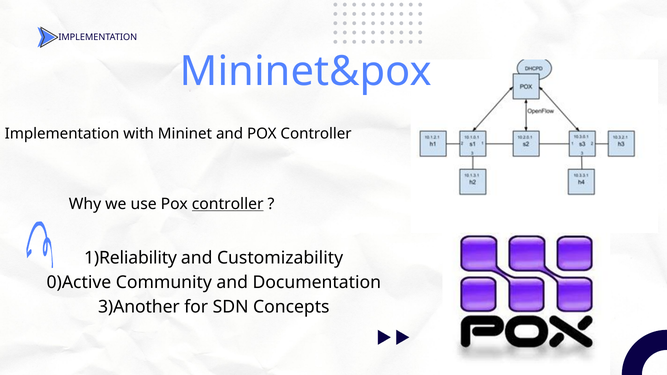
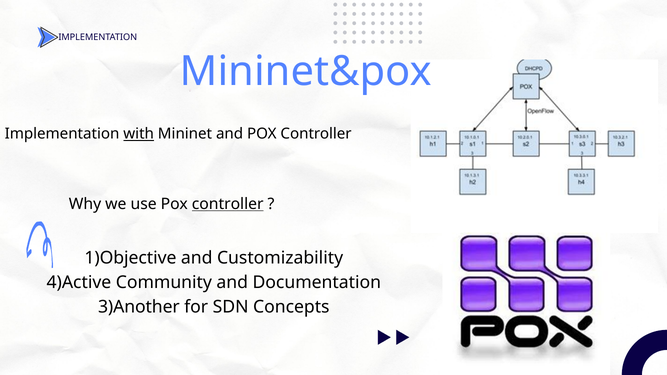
with underline: none -> present
1)Reliability: 1)Reliability -> 1)Objective
0)Active: 0)Active -> 4)Active
